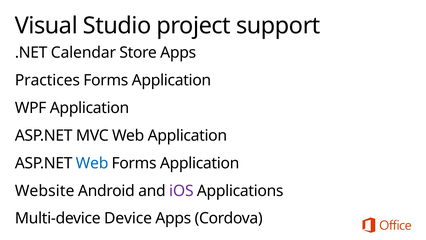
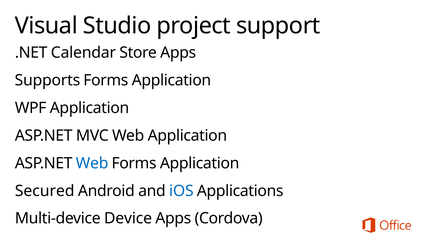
Practices: Practices -> Supports
Website: Website -> Secured
iOS colour: purple -> blue
